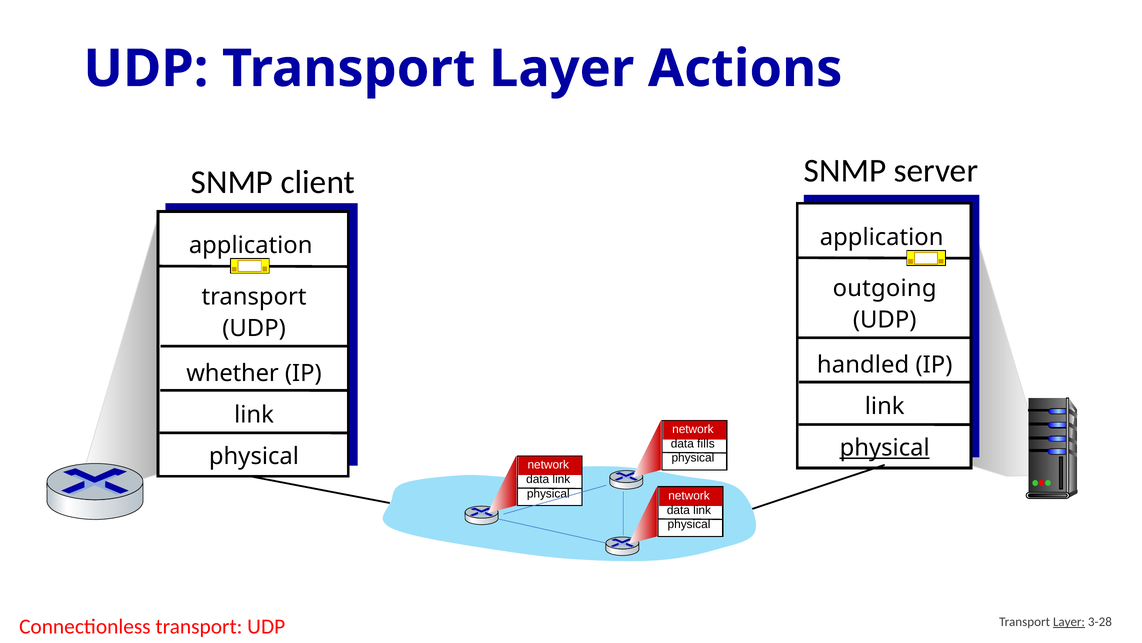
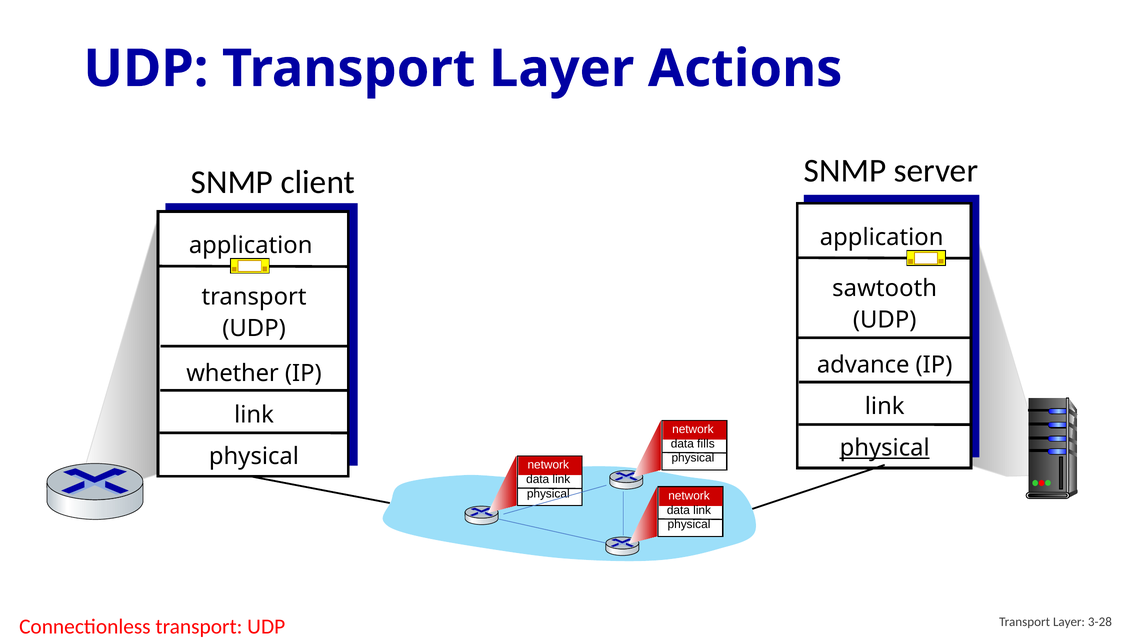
outgoing: outgoing -> sawtooth
handled: handled -> advance
Layer at (1069, 621) underline: present -> none
